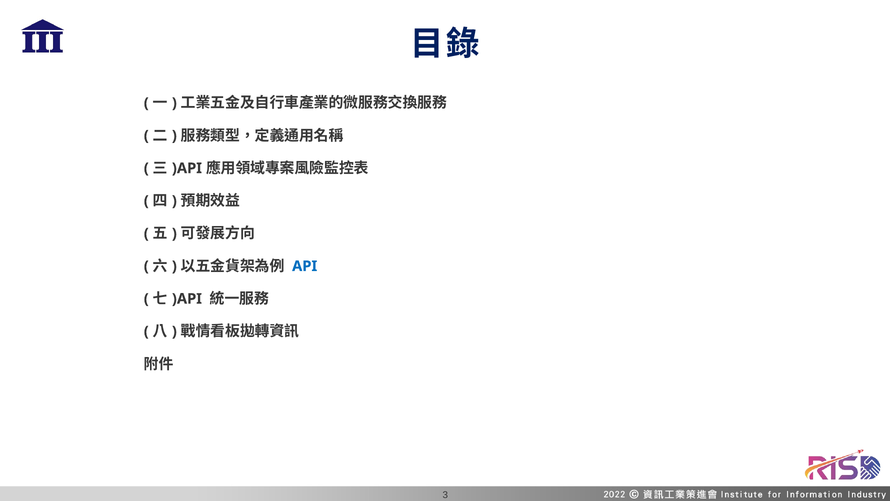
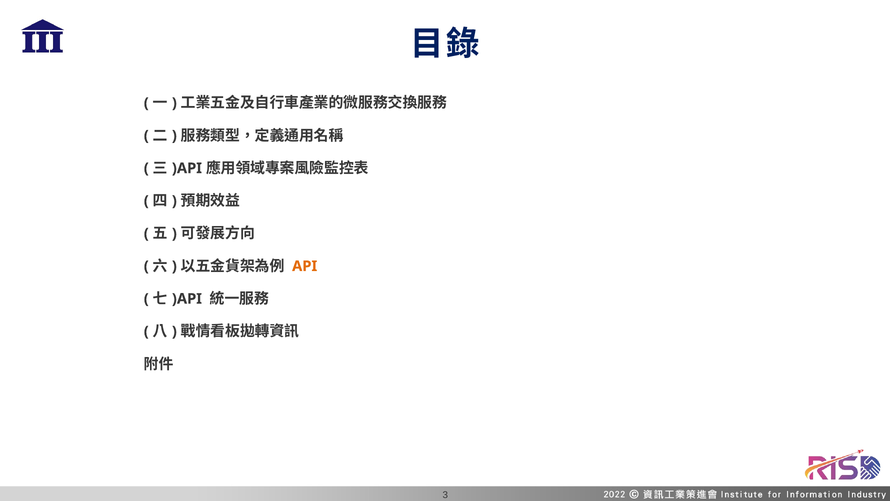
API colour: blue -> orange
